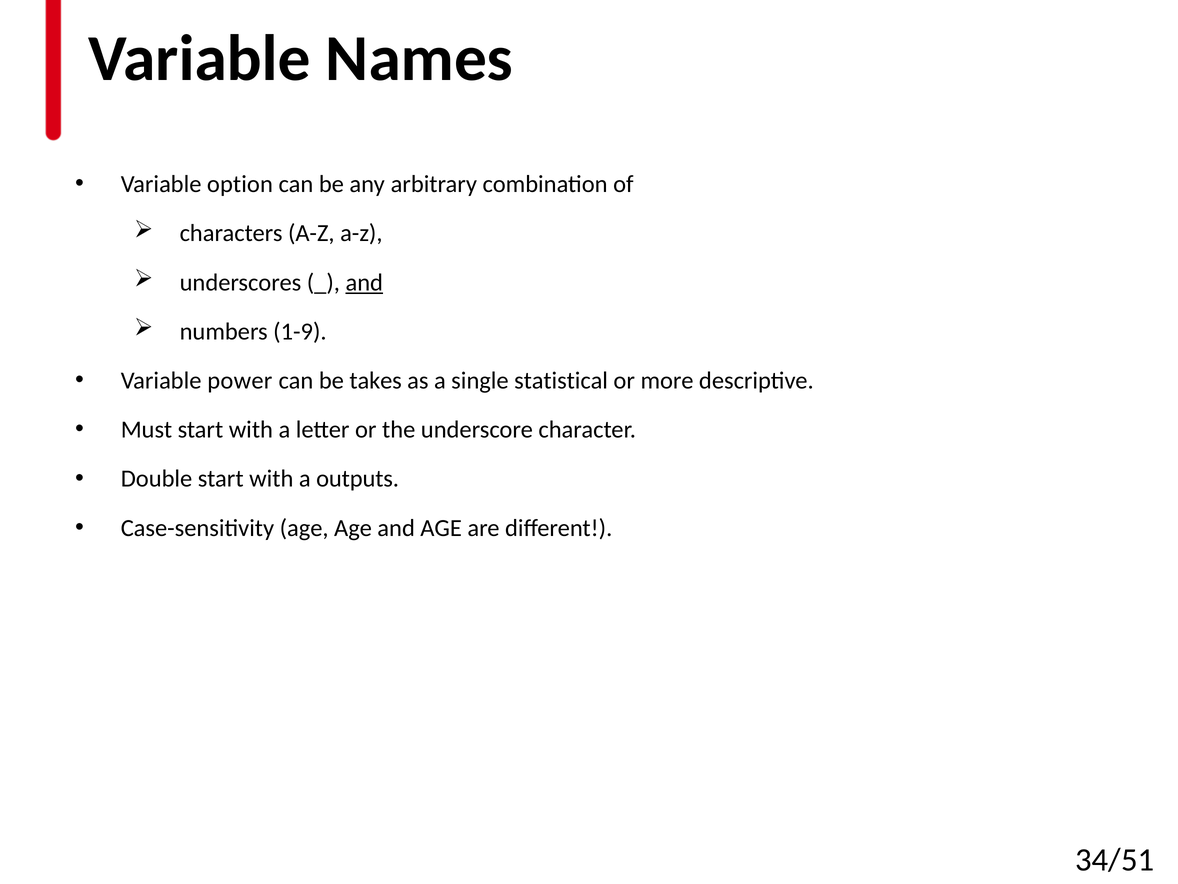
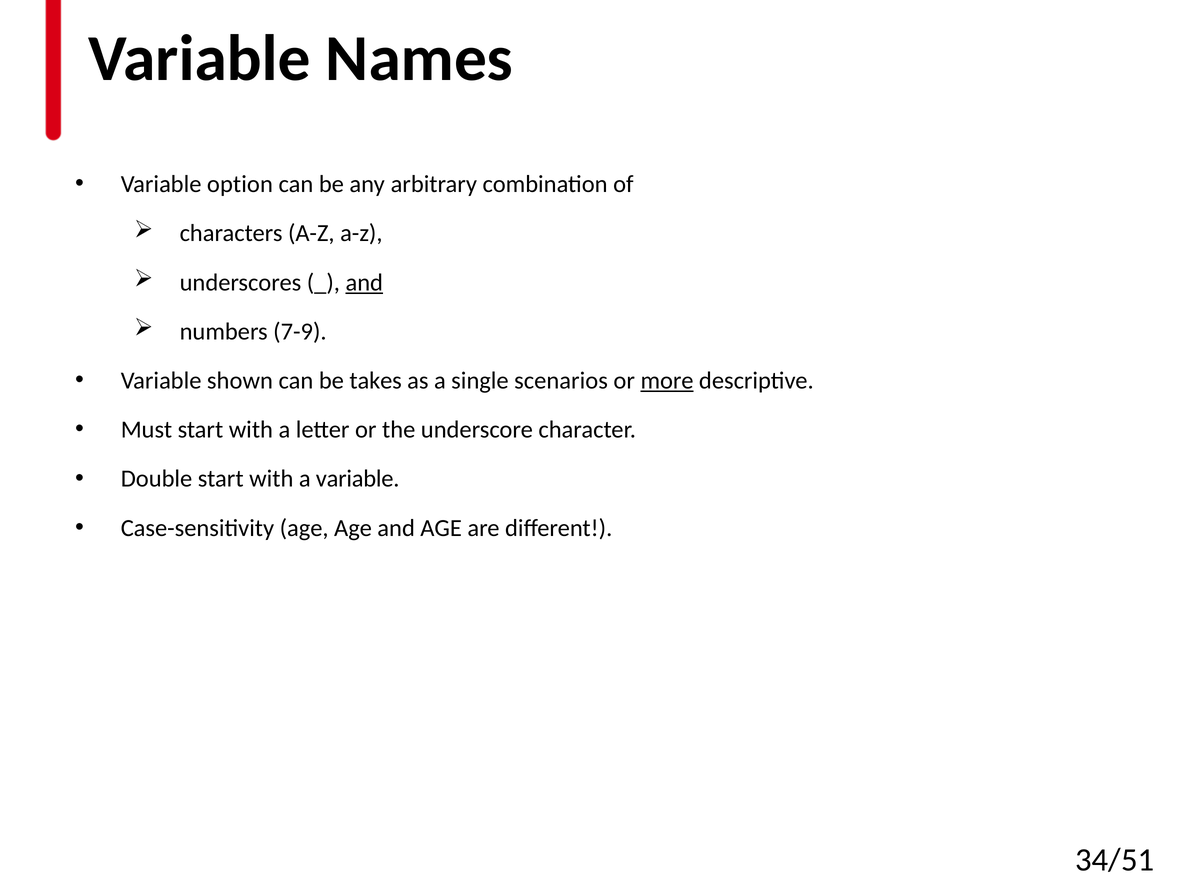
1-9: 1-9 -> 7-9
power: power -> shown
statistical: statistical -> scenarios
more underline: none -> present
a outputs: outputs -> variable
